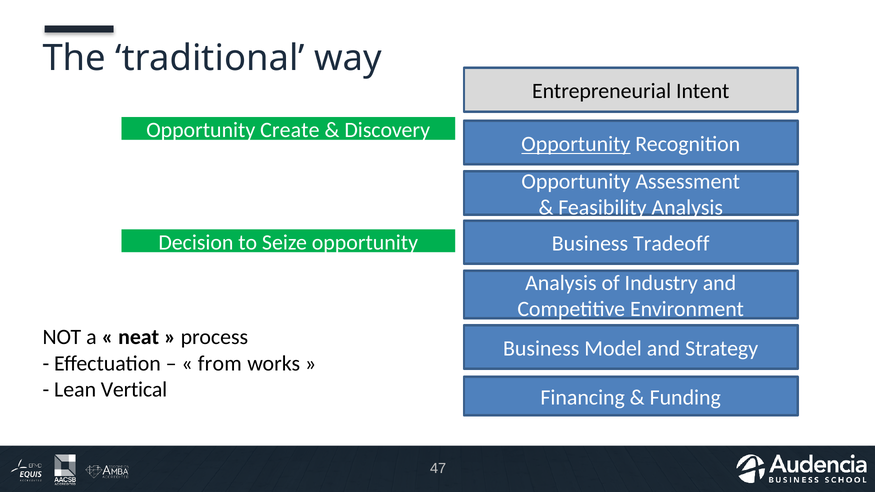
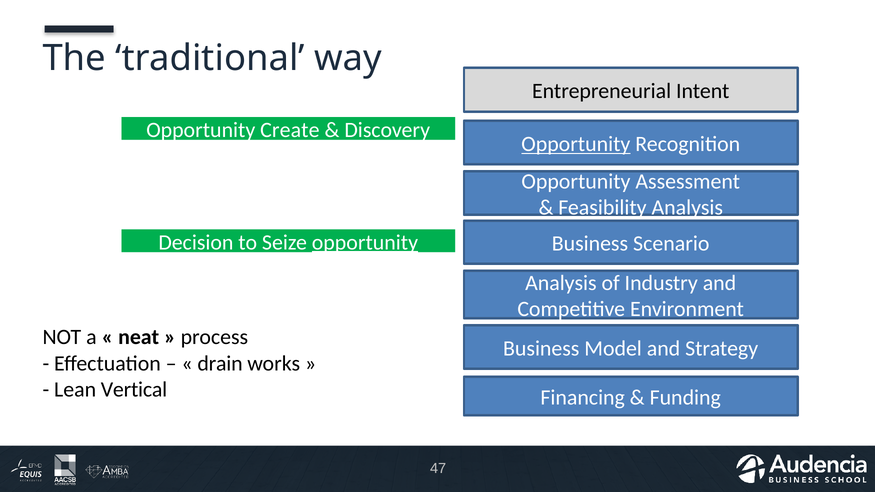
opportunity at (365, 242) underline: none -> present
Tradeoff: Tradeoff -> Scenario
from: from -> drain
